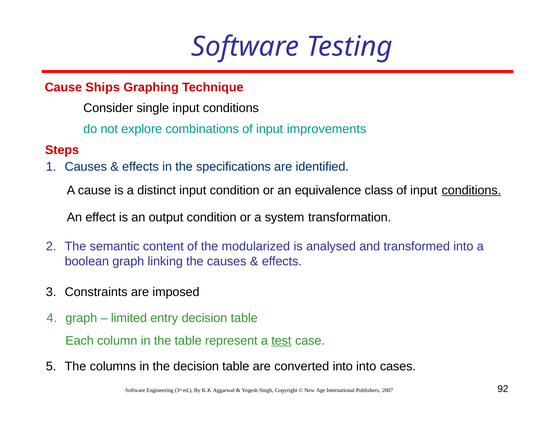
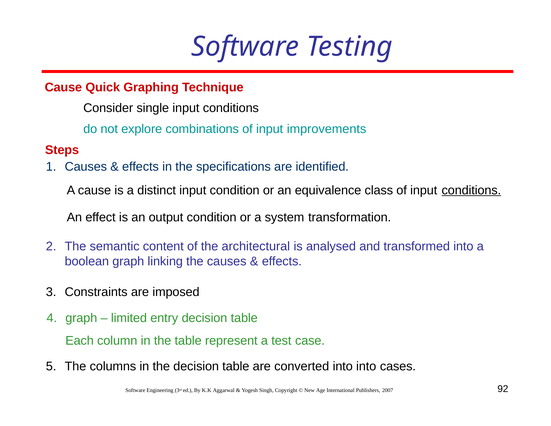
Ships: Ships -> Quick
modularized: modularized -> architectural
test underline: present -> none
